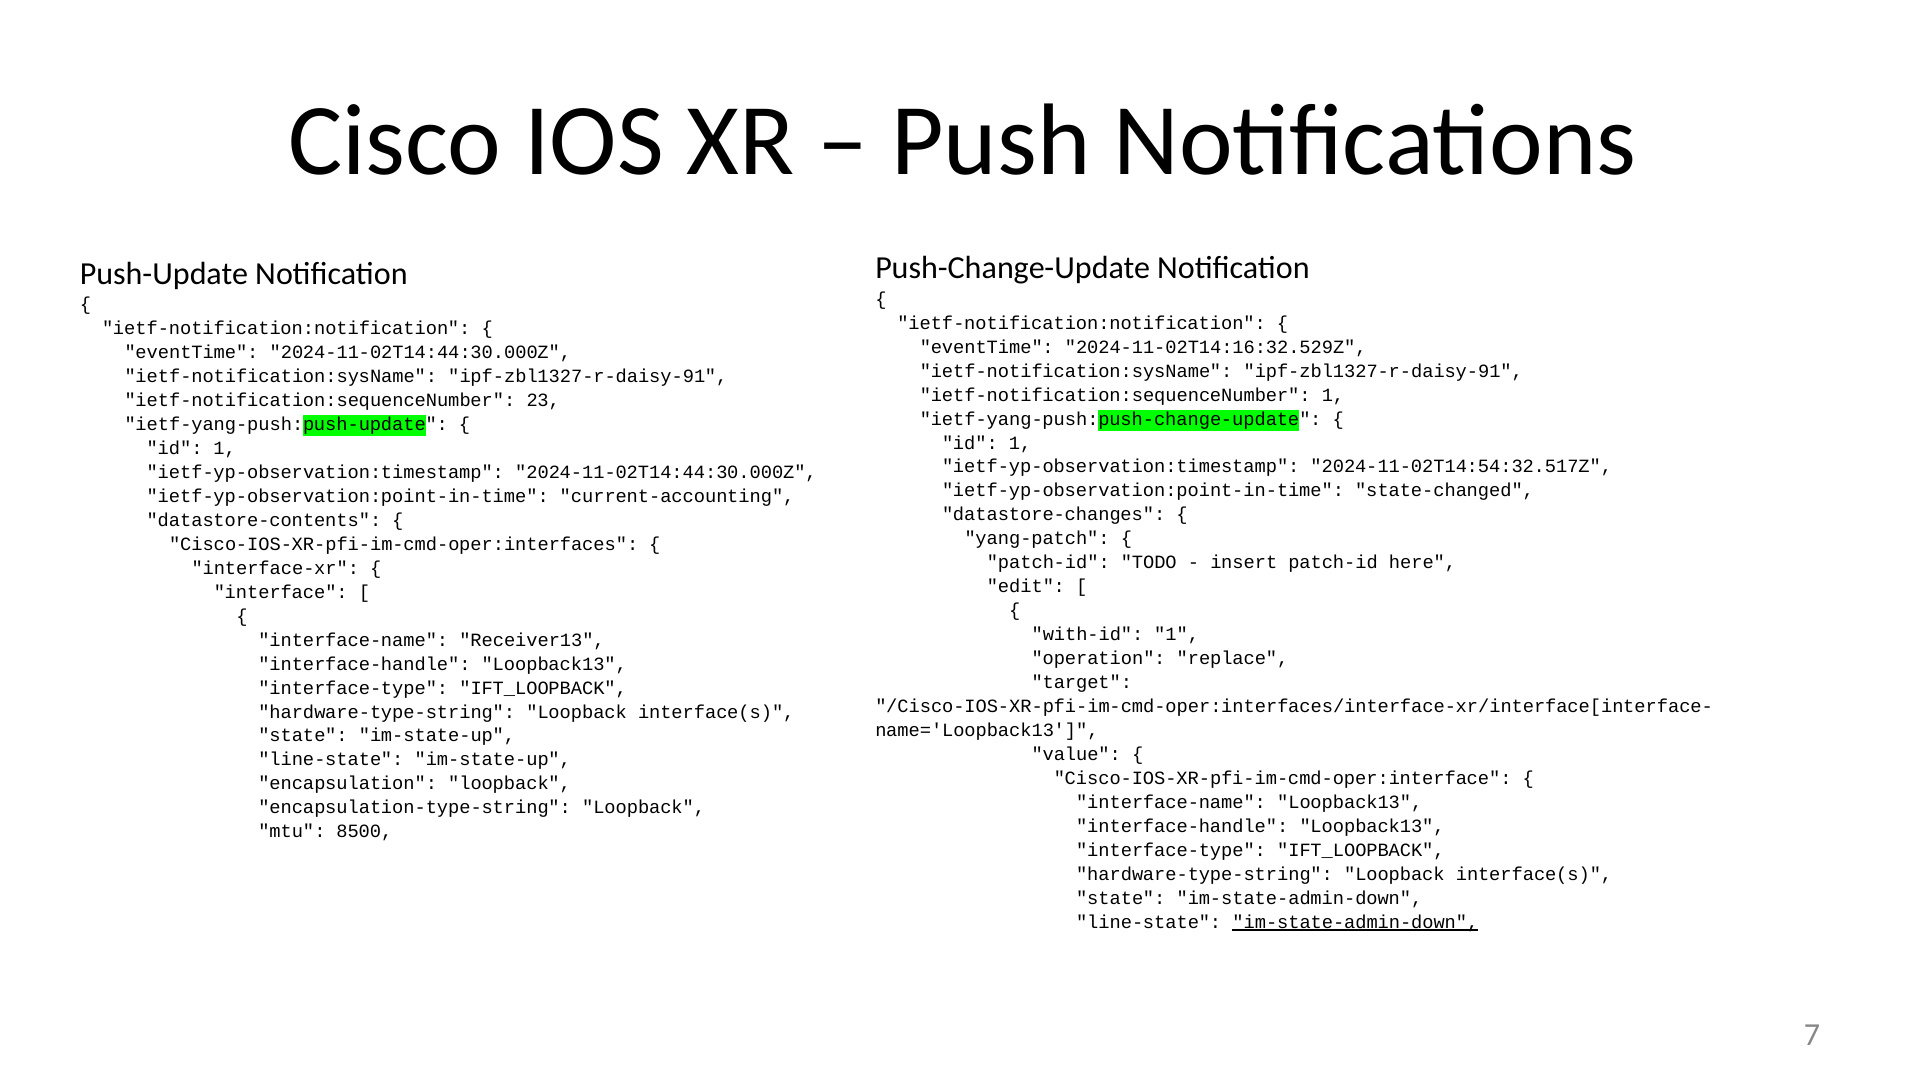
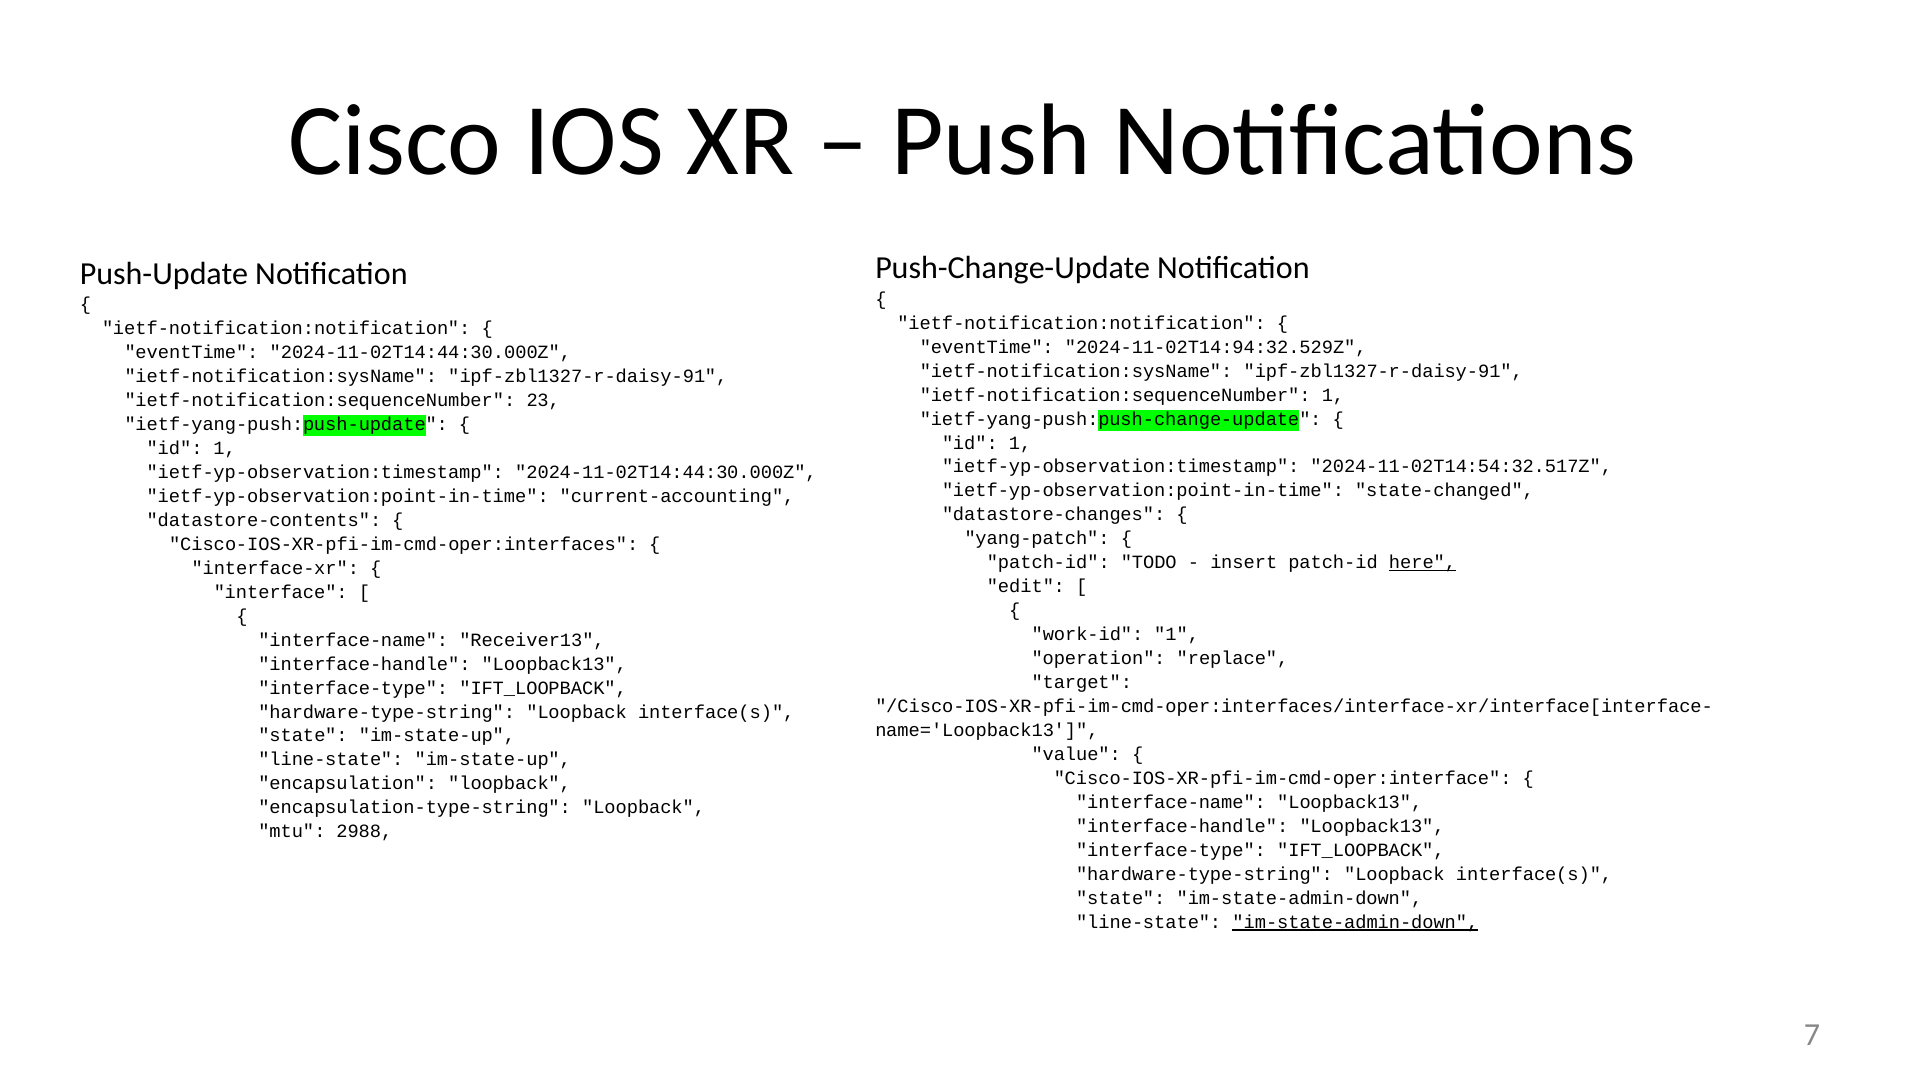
2024-11-02T14:16:32.529Z: 2024-11-02T14:16:32.529Z -> 2024-11-02T14:94:32.529Z
here underline: none -> present
with-id: with-id -> work-id
8500: 8500 -> 2988
